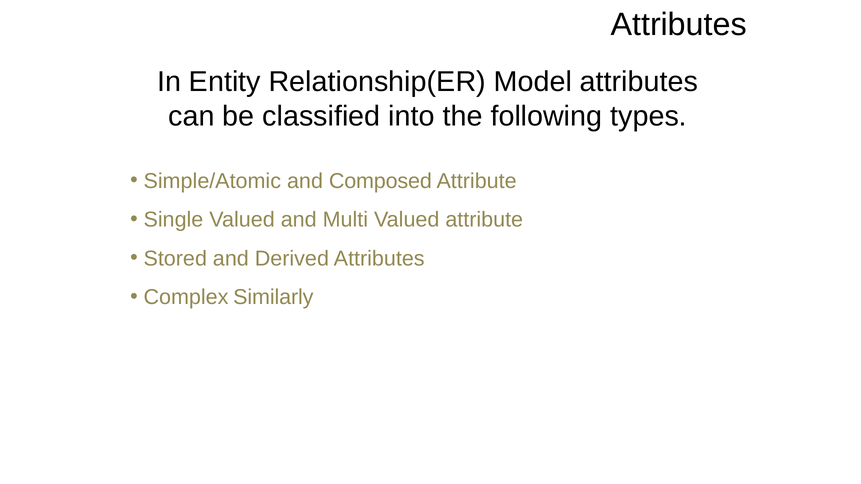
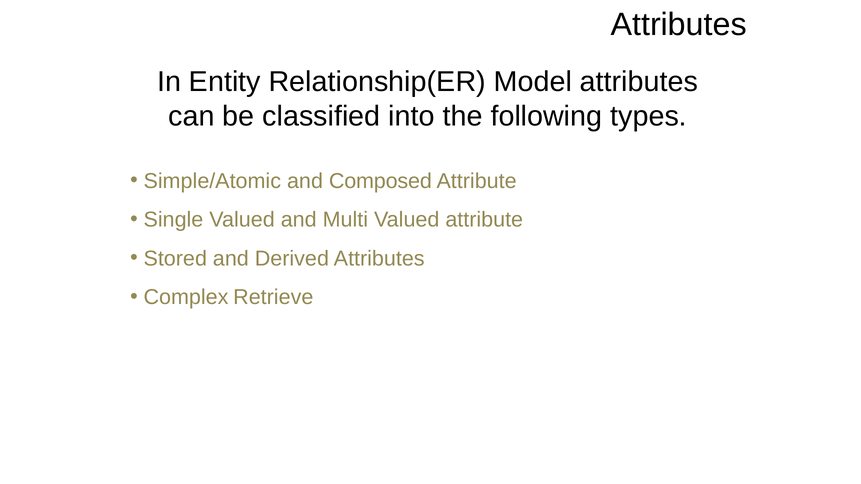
Similarly: Similarly -> Retrieve
